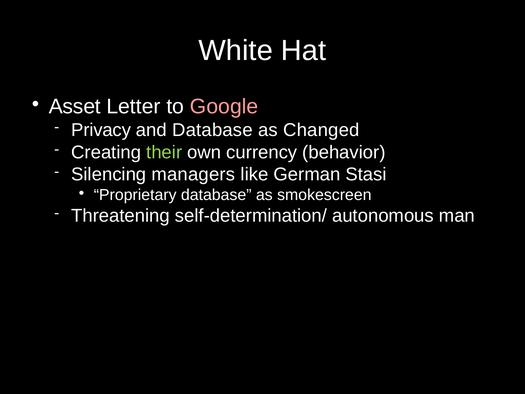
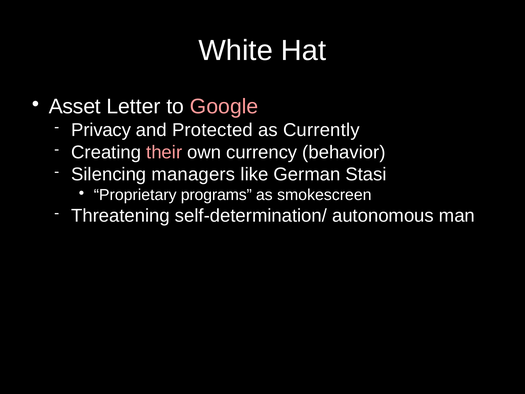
and Database: Database -> Protected
Changed: Changed -> Currently
their colour: light green -> pink
Proprietary database: database -> programs
